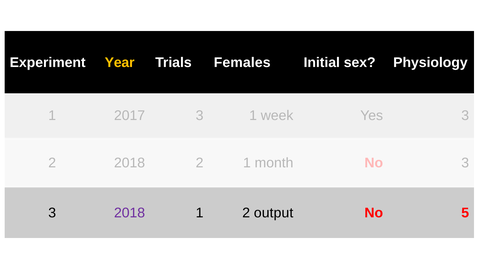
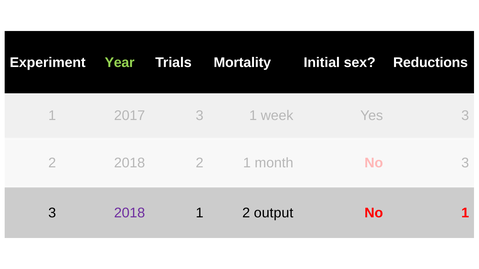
Year colour: yellow -> light green
Females: Females -> Mortality
Physiology: Physiology -> Reductions
No 5: 5 -> 1
